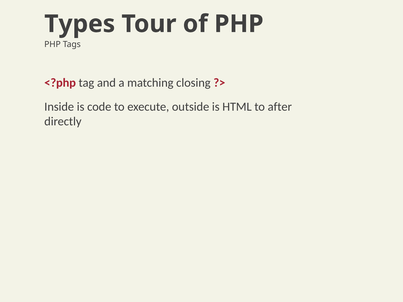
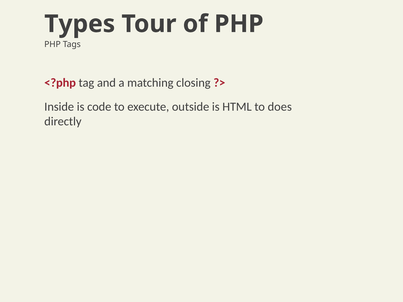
after: after -> does
